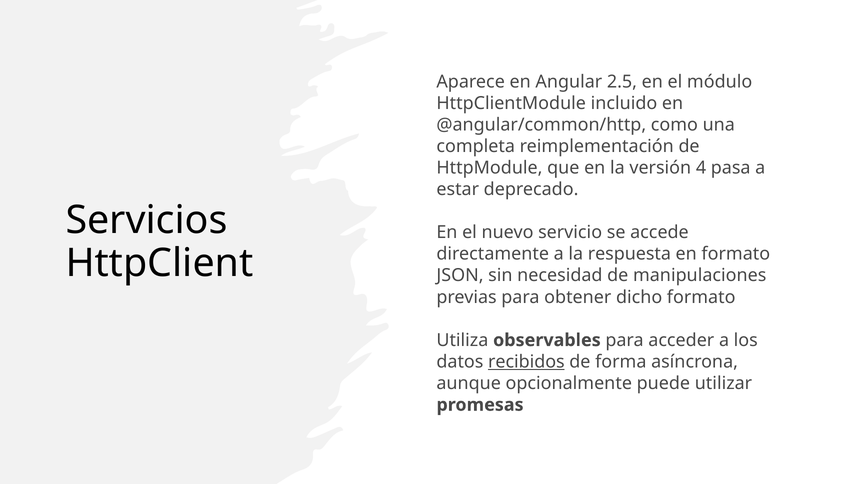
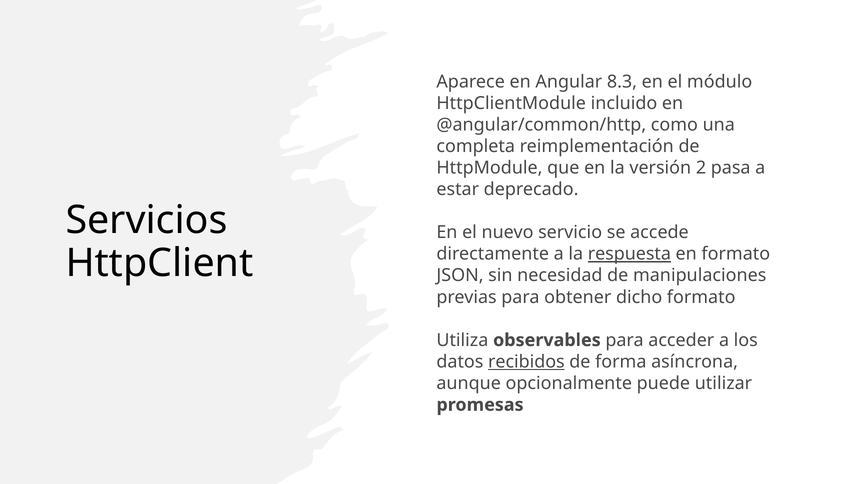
2.5: 2.5 -> 8.3
4: 4 -> 2
respuesta underline: none -> present
